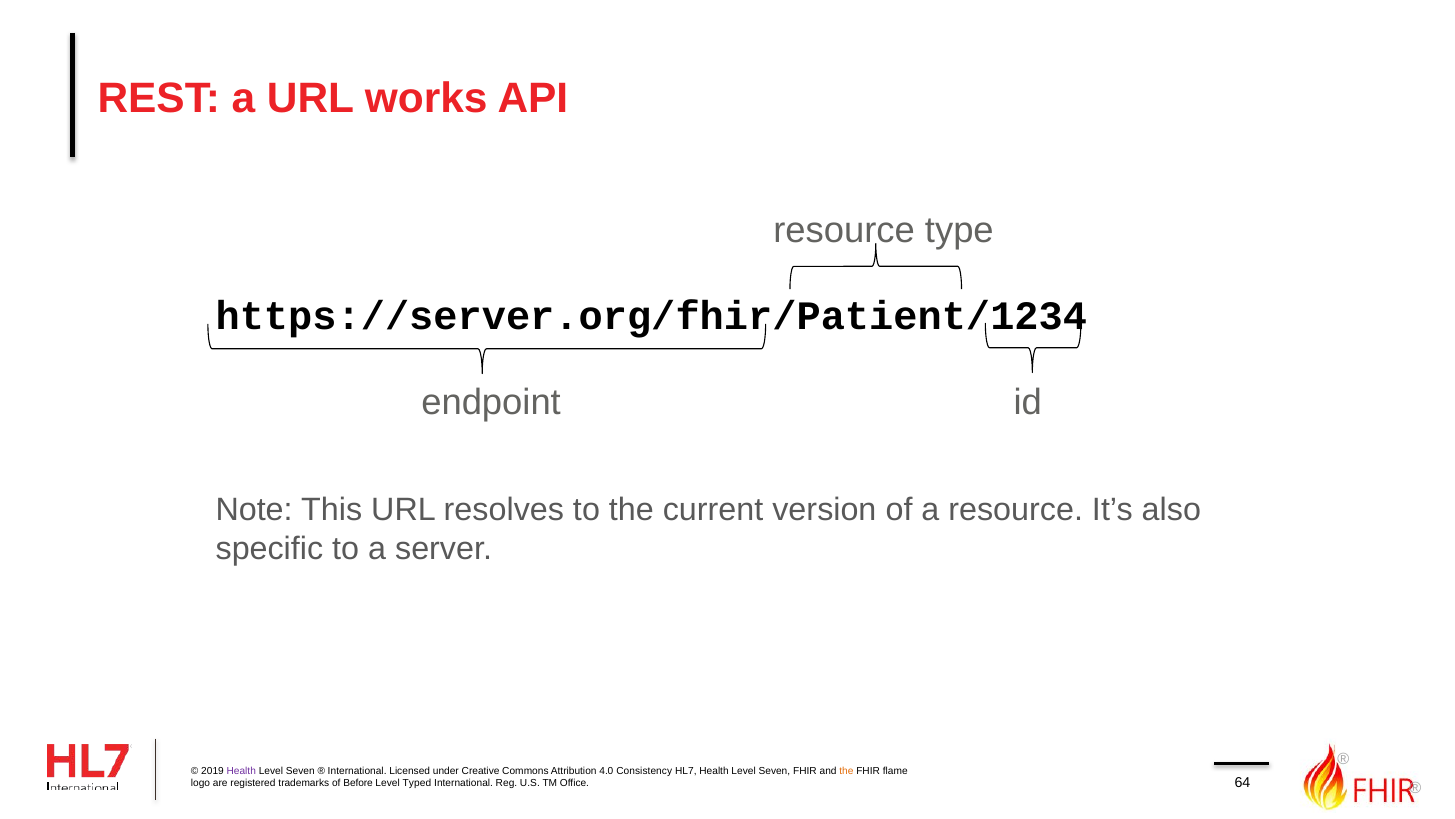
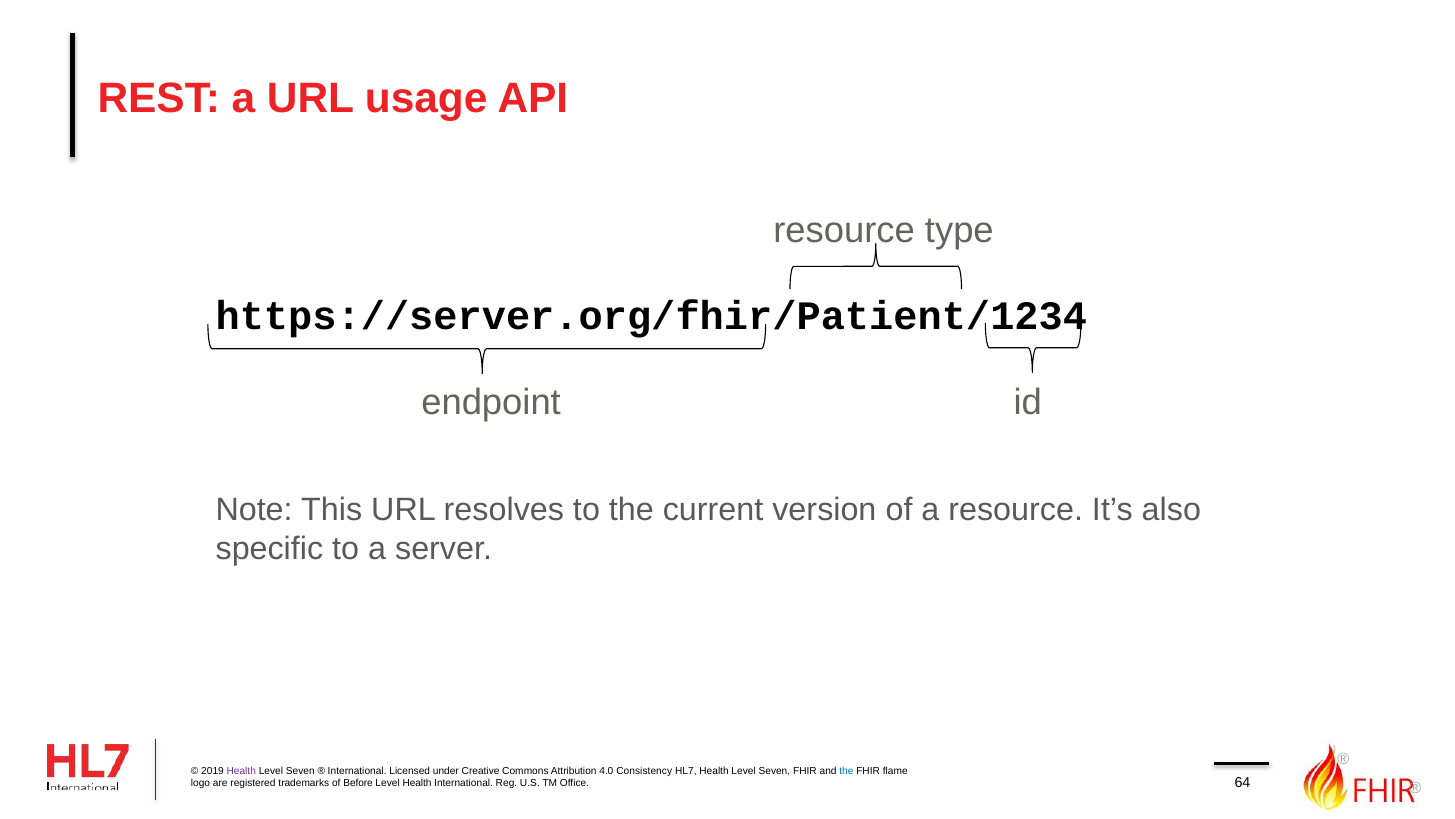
works: works -> usage
the at (846, 770) colour: orange -> blue
Level Typed: Typed -> Health
